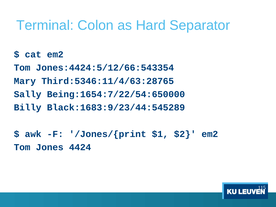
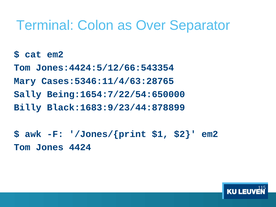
Hard: Hard -> Over
Third:5346:11/4/63:28765: Third:5346:11/4/63:28765 -> Cases:5346:11/4/63:28765
Black:1683:9/23/44:545289: Black:1683:9/23/44:545289 -> Black:1683:9/23/44:878899
